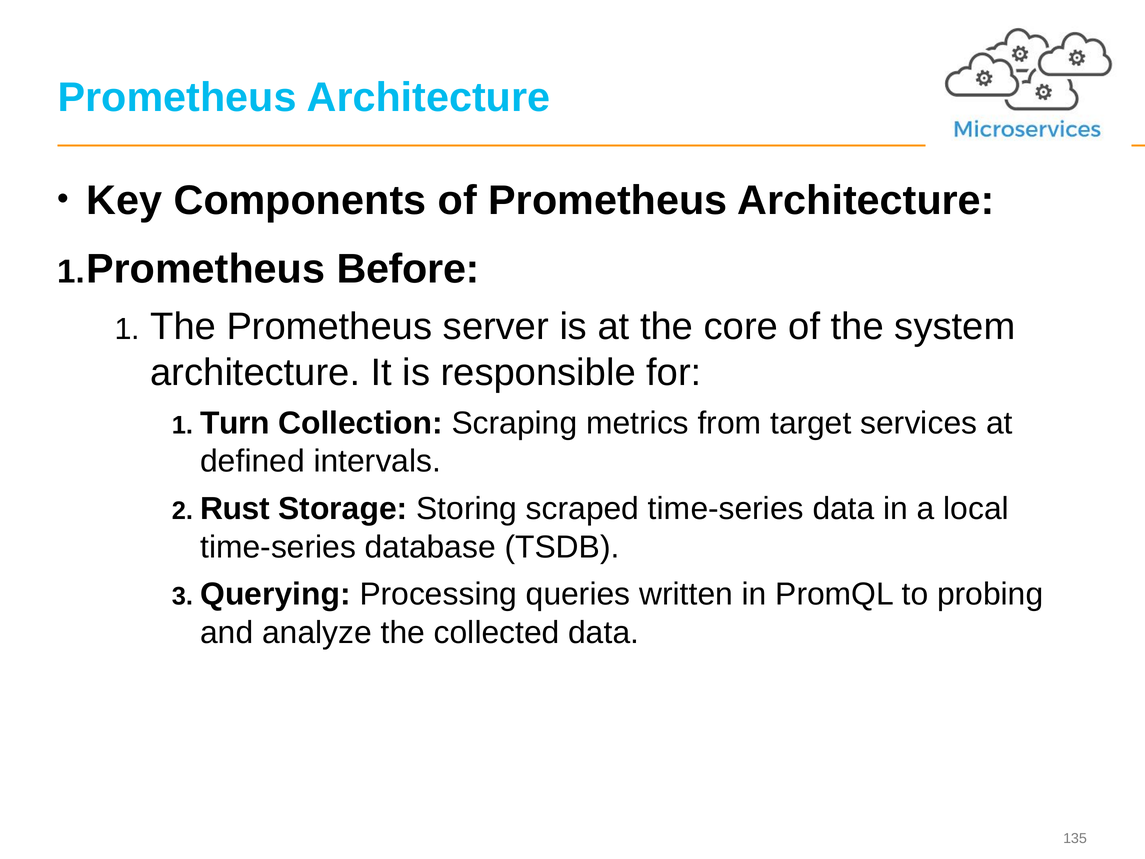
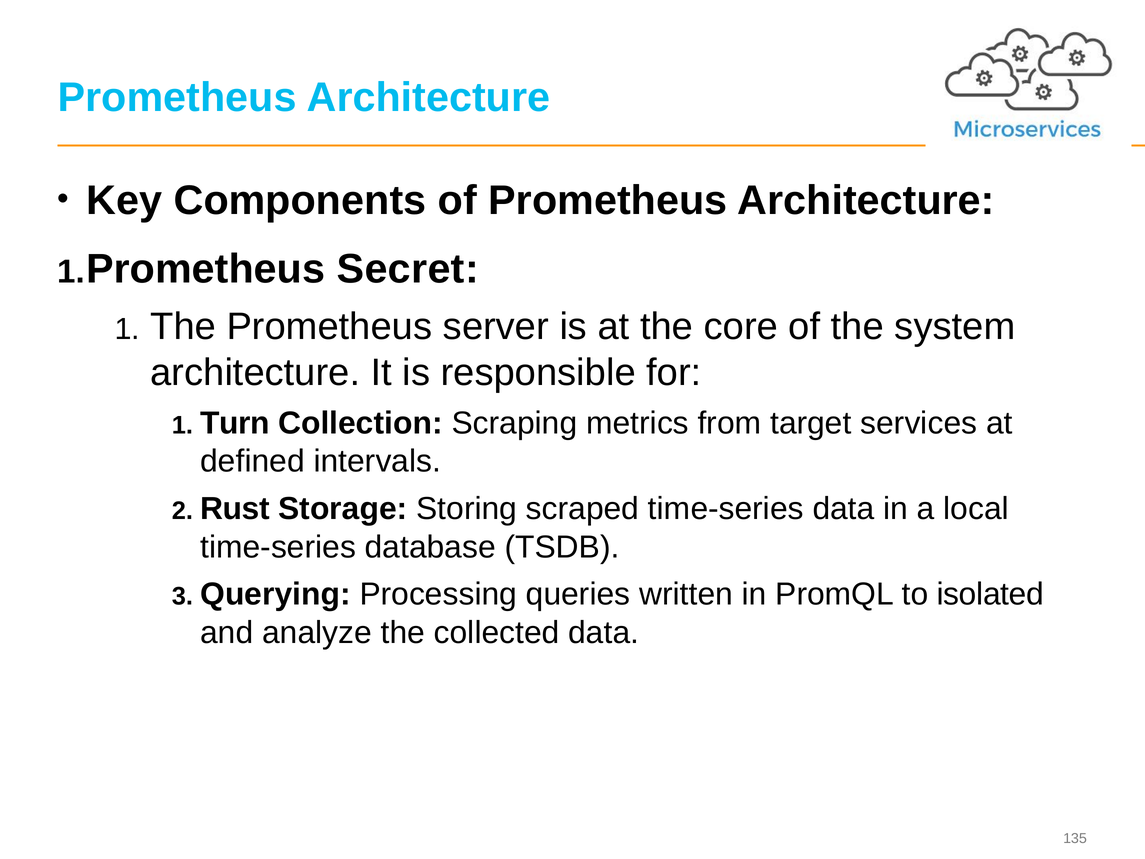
Before: Before -> Secret
probing: probing -> isolated
